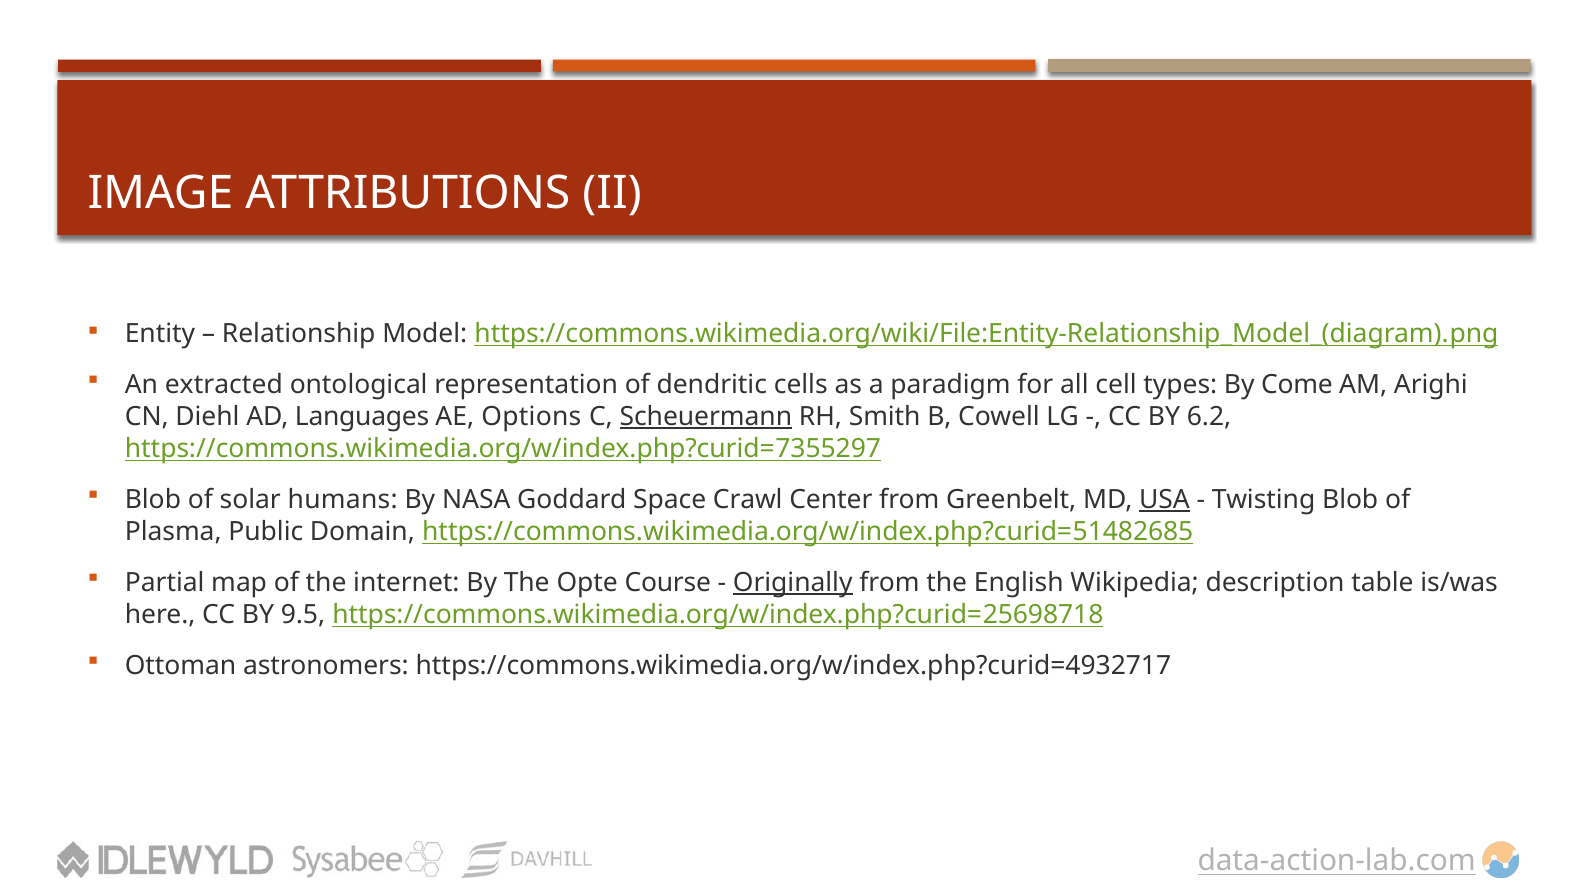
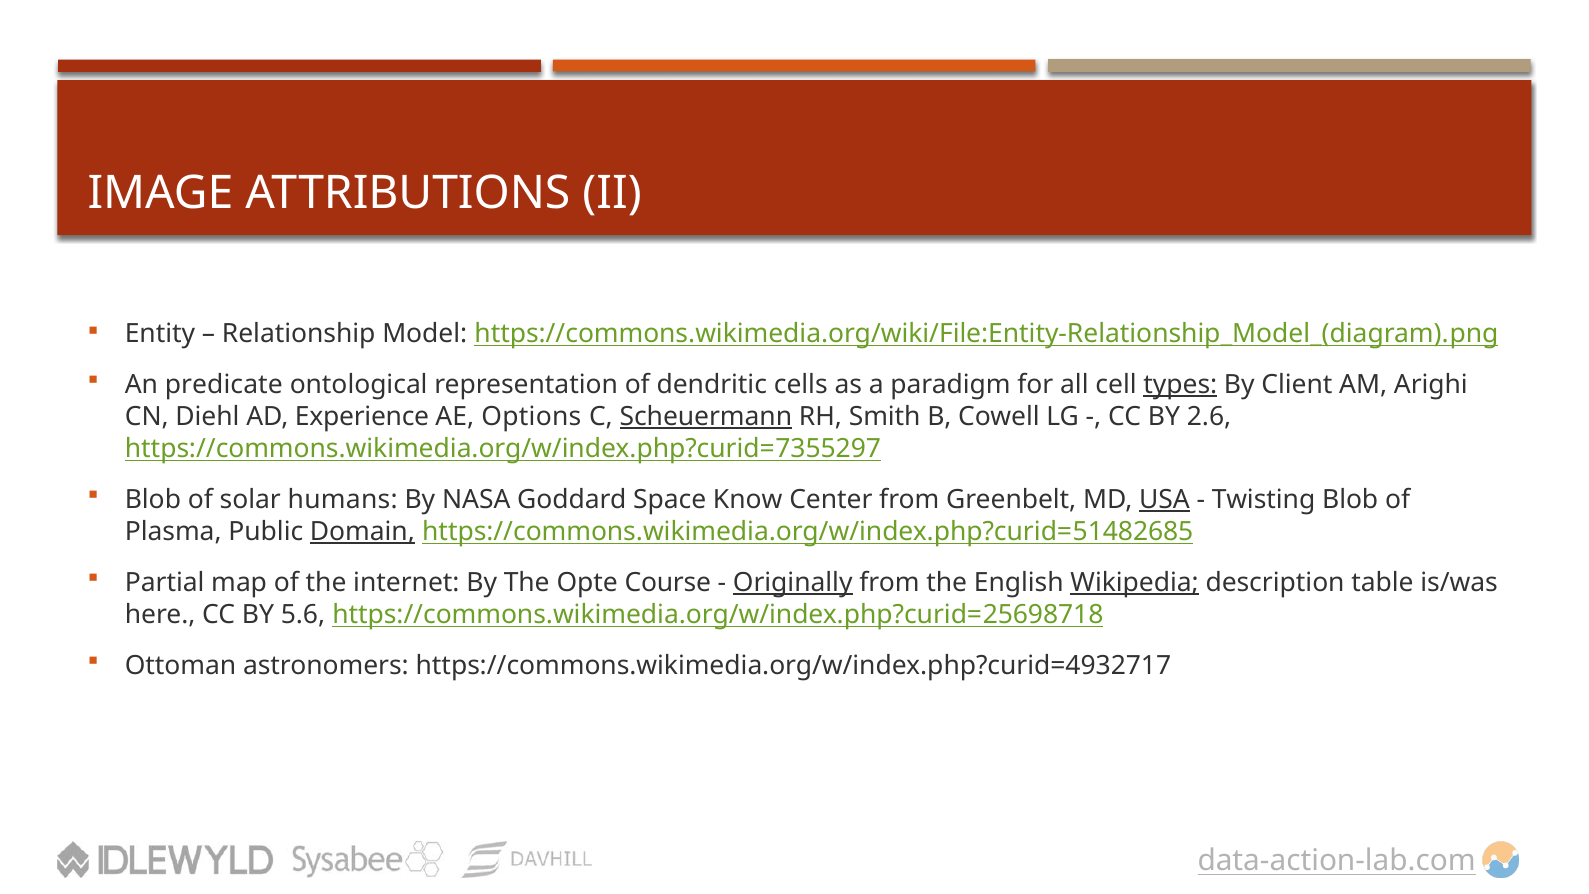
extracted: extracted -> predicate
types underline: none -> present
Come: Come -> Client
Languages: Languages -> Experience
6.2: 6.2 -> 2.6
Crawl: Crawl -> Know
Domain underline: none -> present
Wikipedia underline: none -> present
9.5: 9.5 -> 5.6
